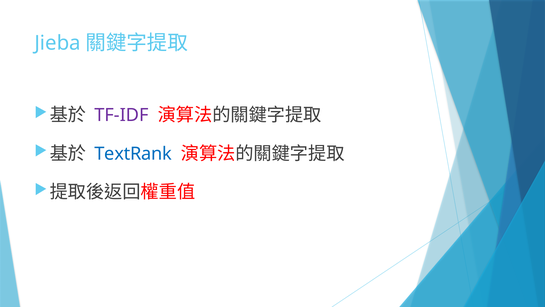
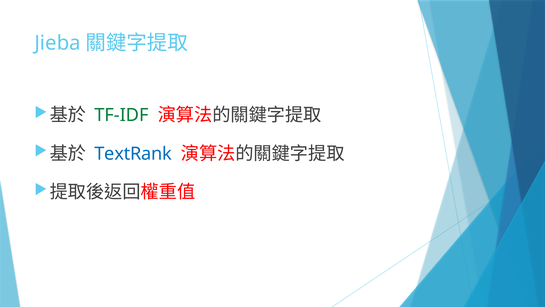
TF-IDF colour: purple -> green
